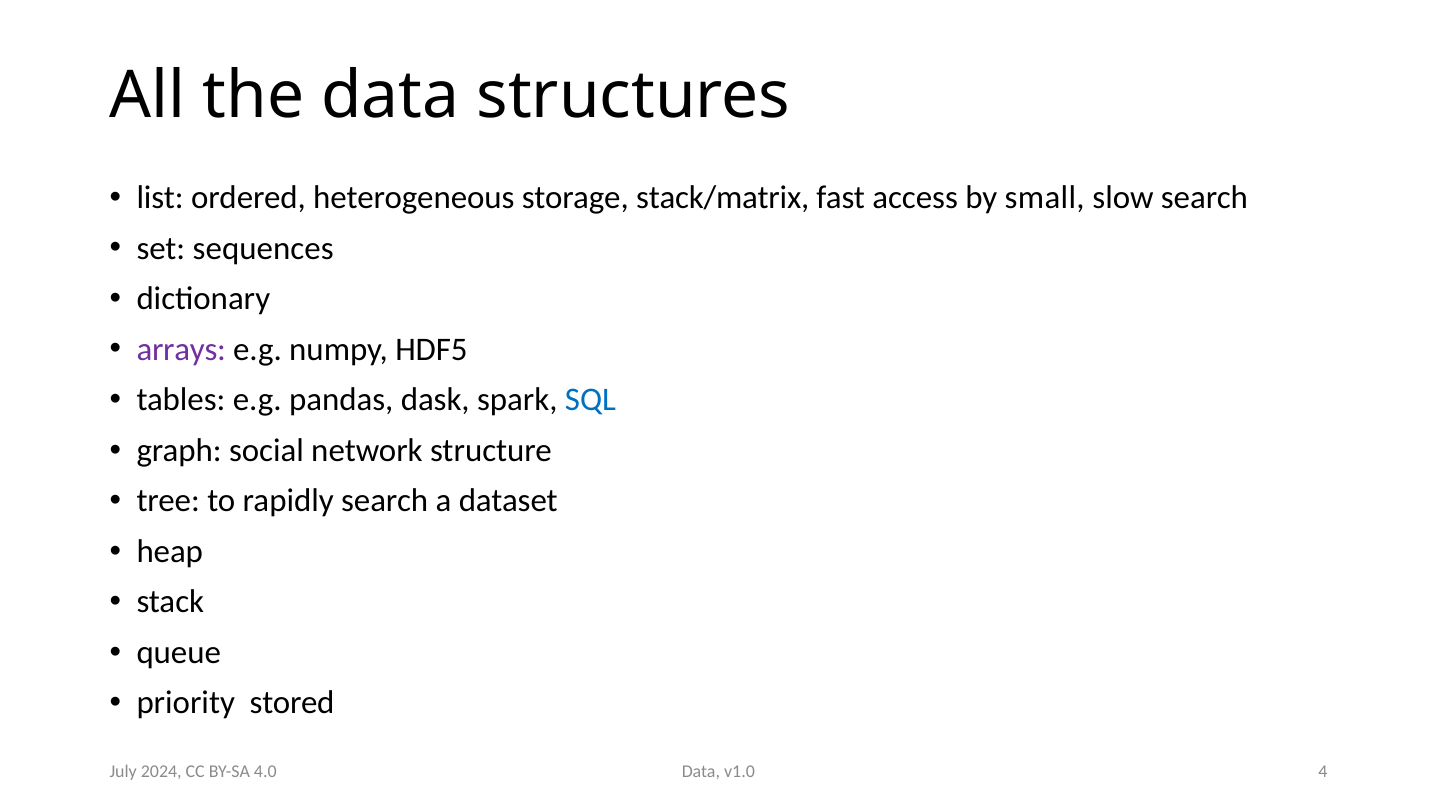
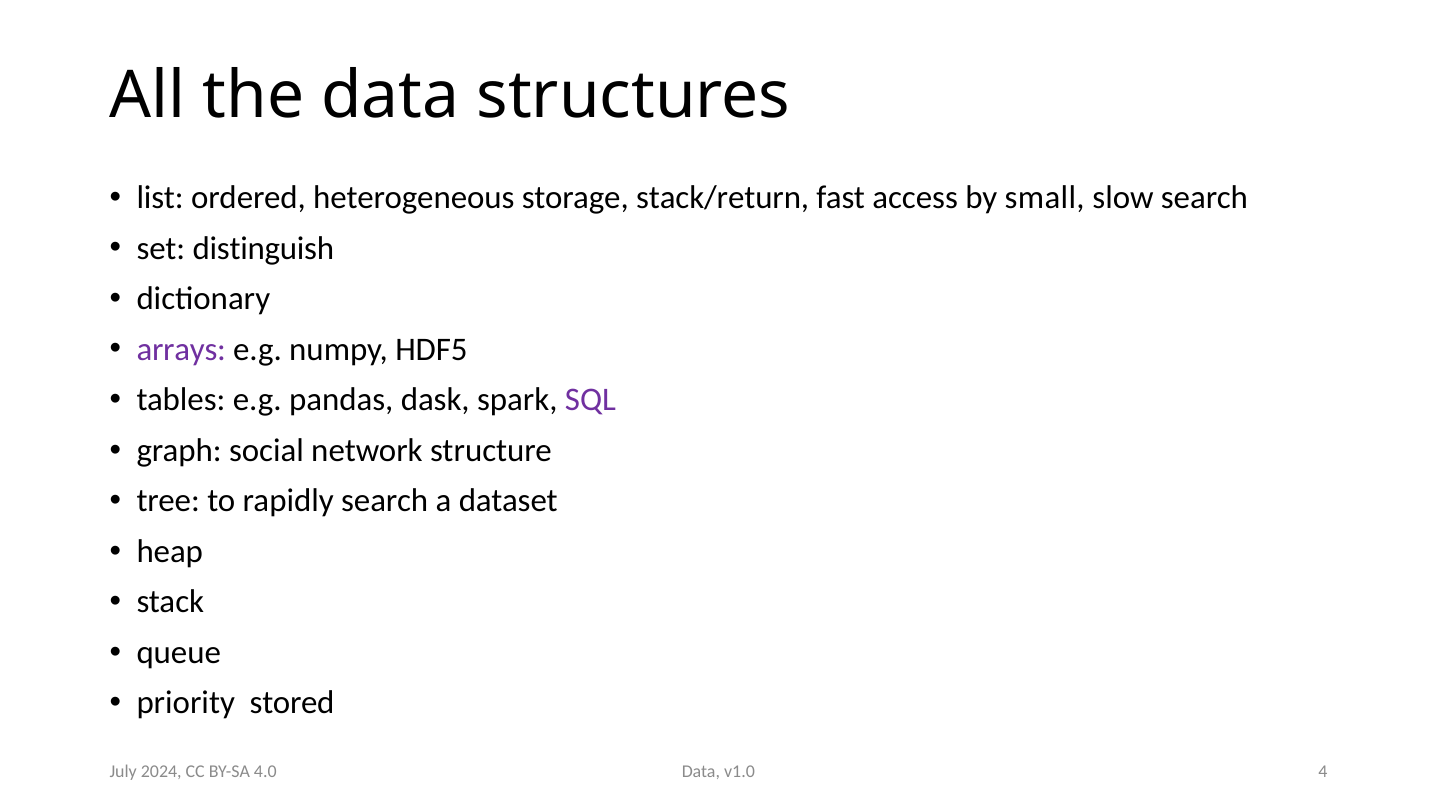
stack/matrix: stack/matrix -> stack/return
sequences: sequences -> distinguish
SQL colour: blue -> purple
